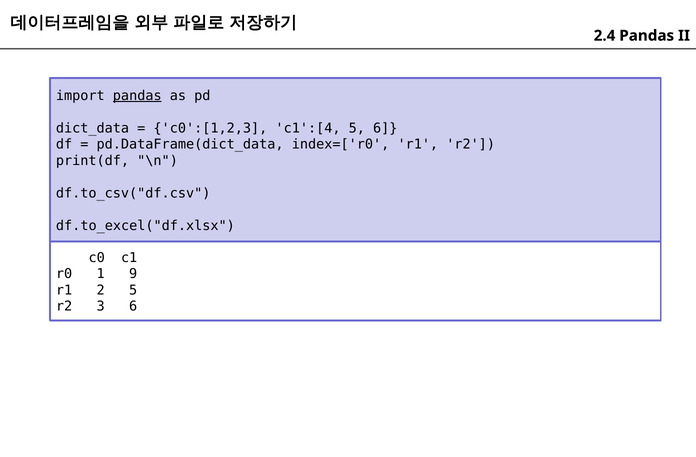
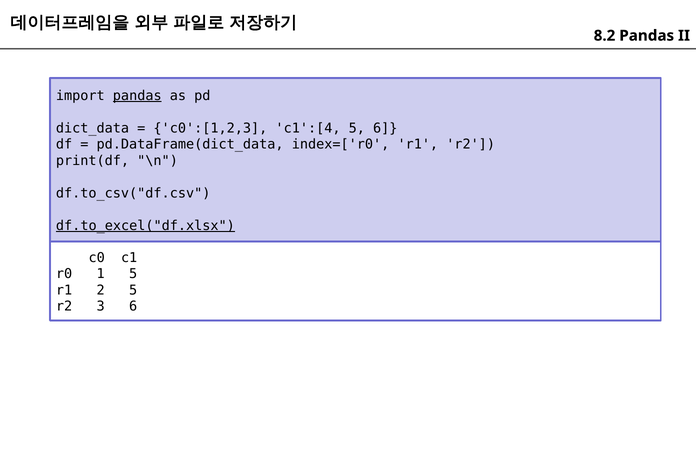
2.4: 2.4 -> 8.2
df.to_excel("df.xlsx underline: none -> present
1 9: 9 -> 5
